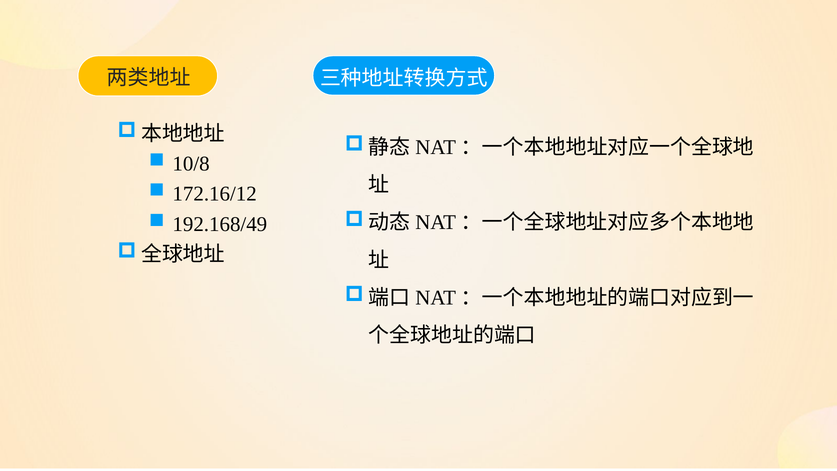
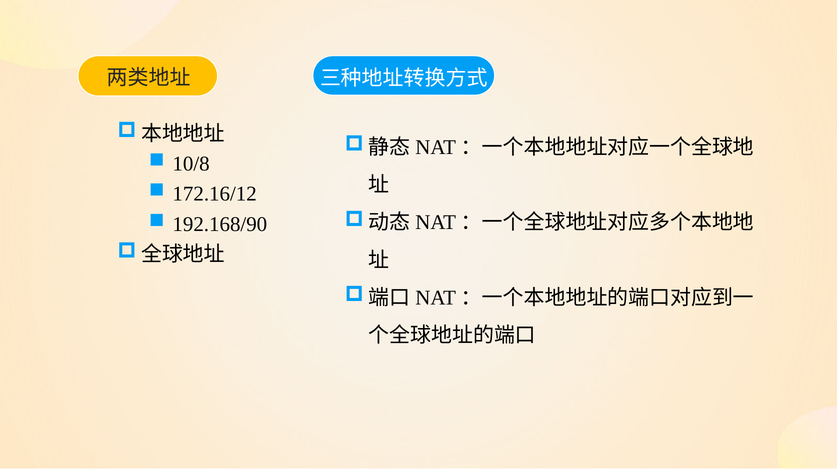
192.168/49: 192.168/49 -> 192.168/90
